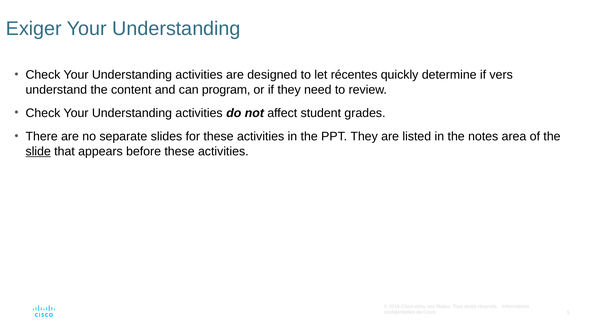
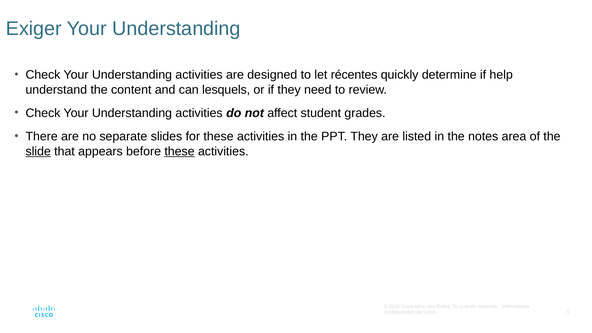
vers: vers -> help
program: program -> lesquels
these at (179, 151) underline: none -> present
